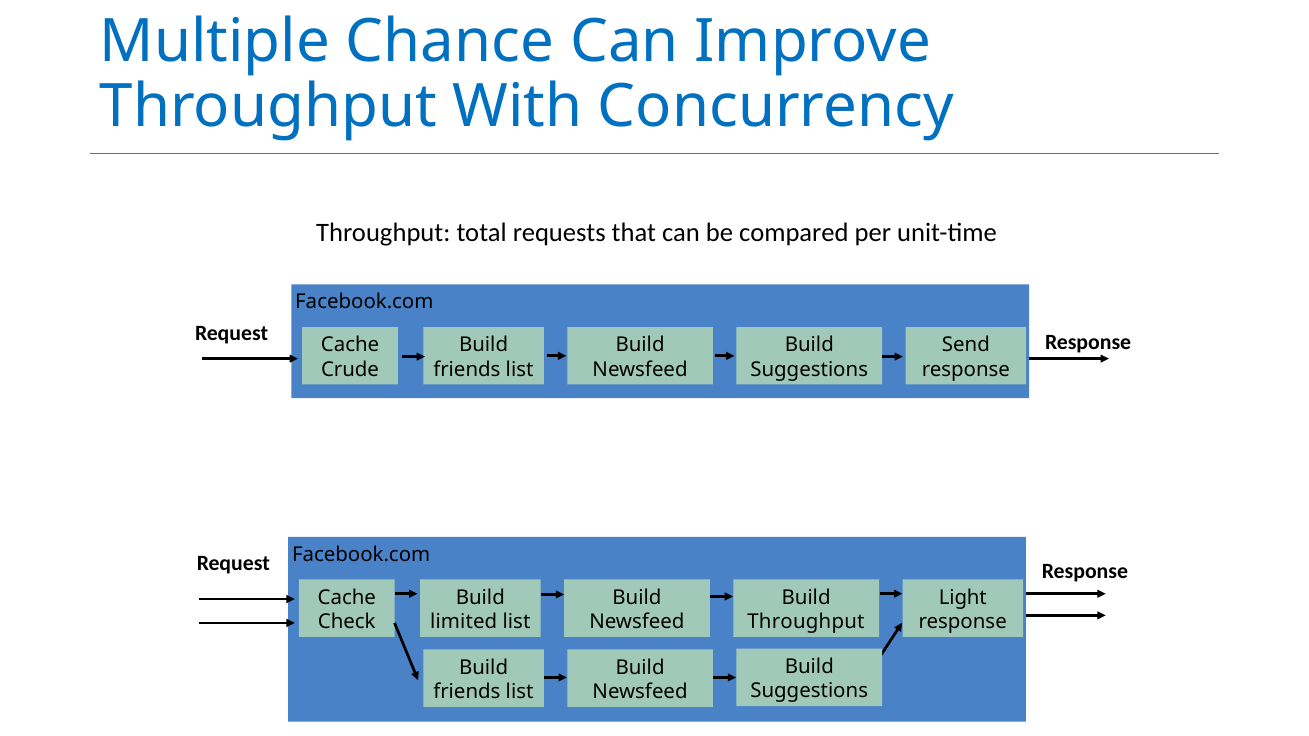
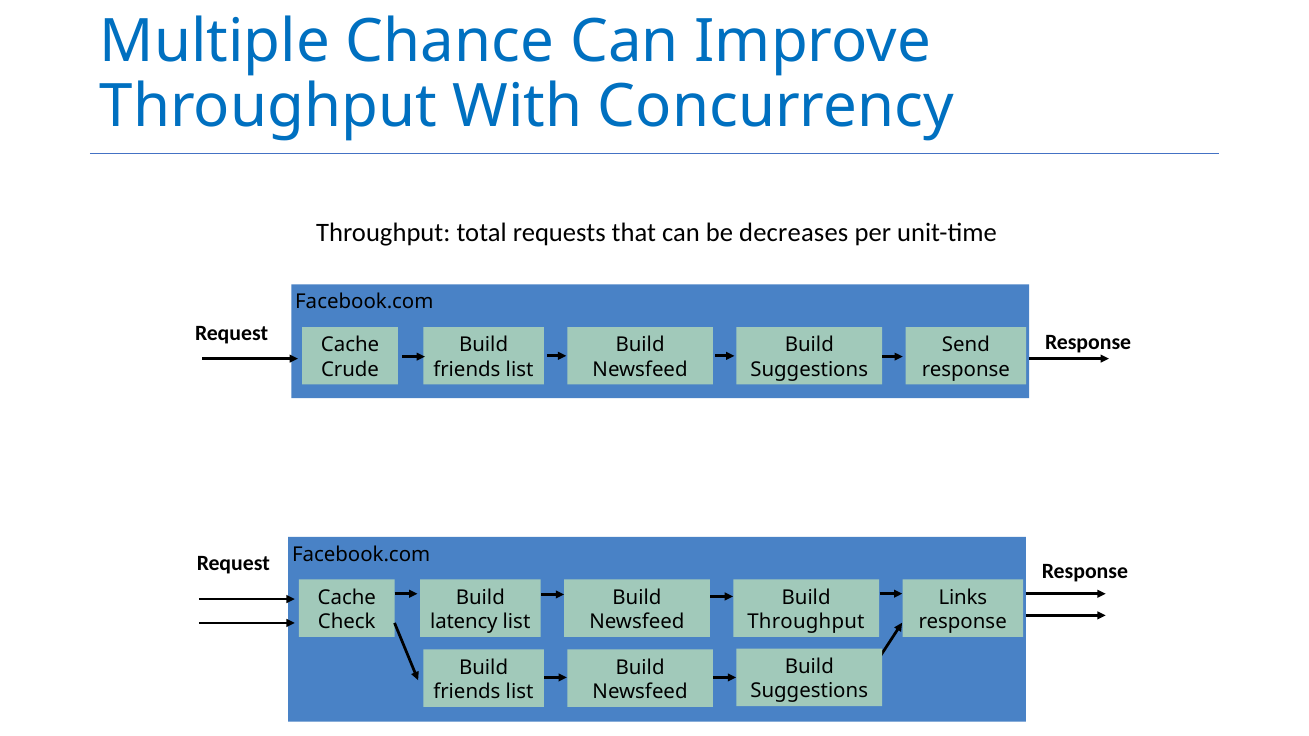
compared: compared -> decreases
Light: Light -> Links
limited: limited -> latency
